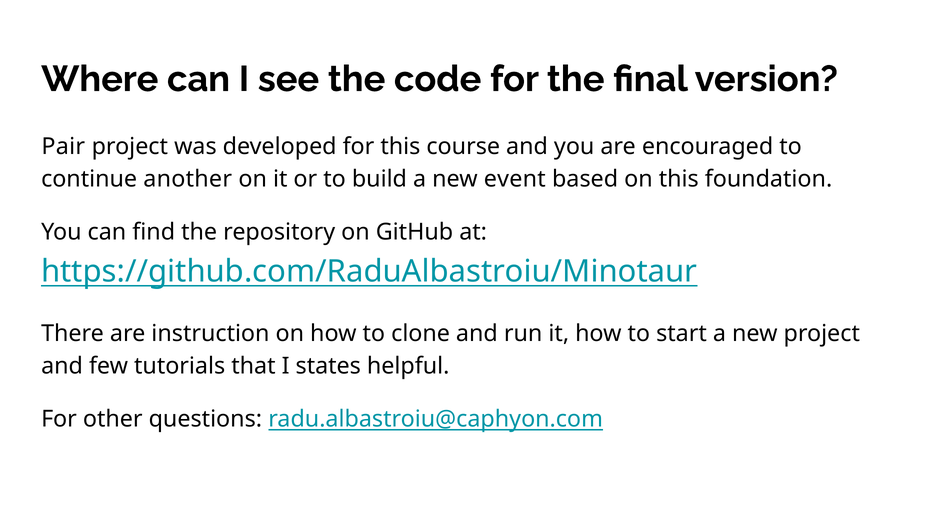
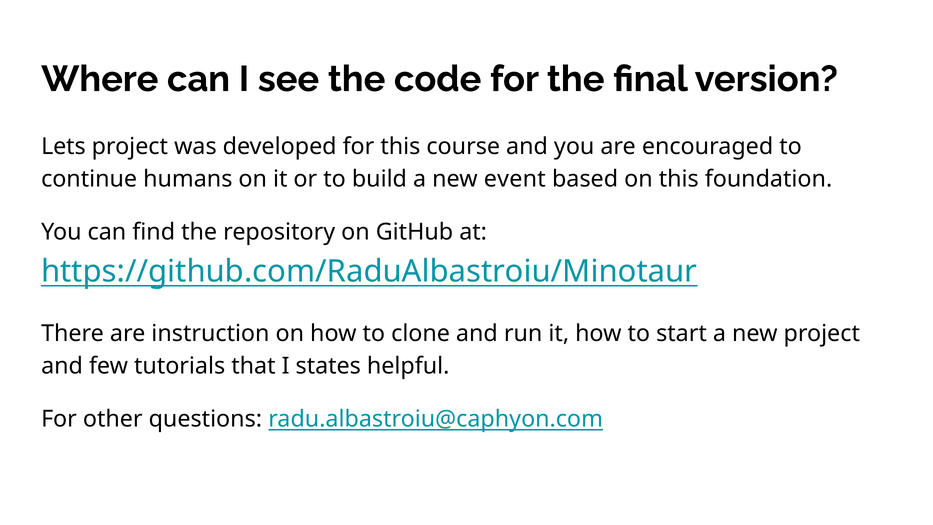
Pair: Pair -> Lets
another: another -> humans
